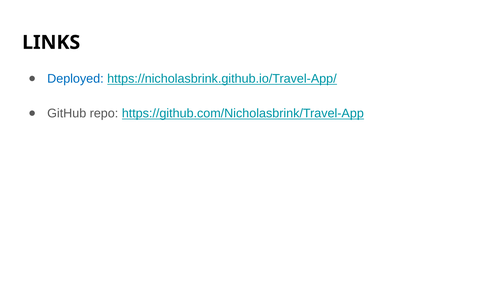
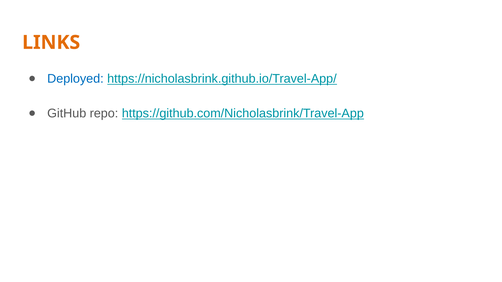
LINKS colour: black -> orange
